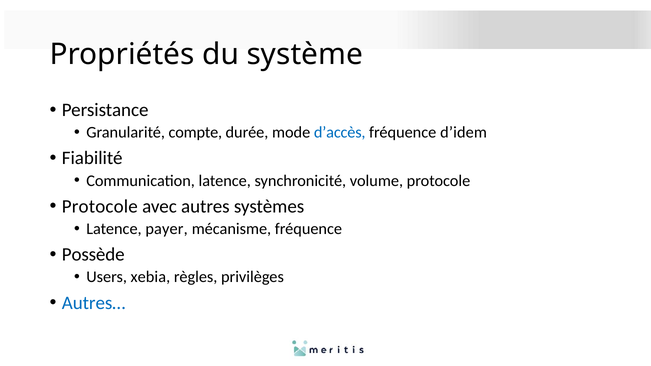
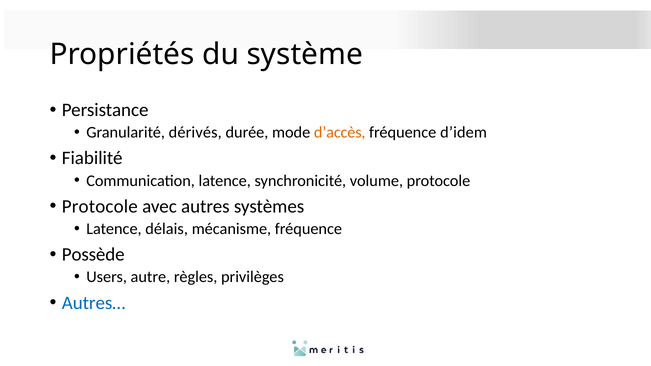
compte: compte -> dérivés
d’accès colour: blue -> orange
payer: payer -> délais
xebia: xebia -> autre
